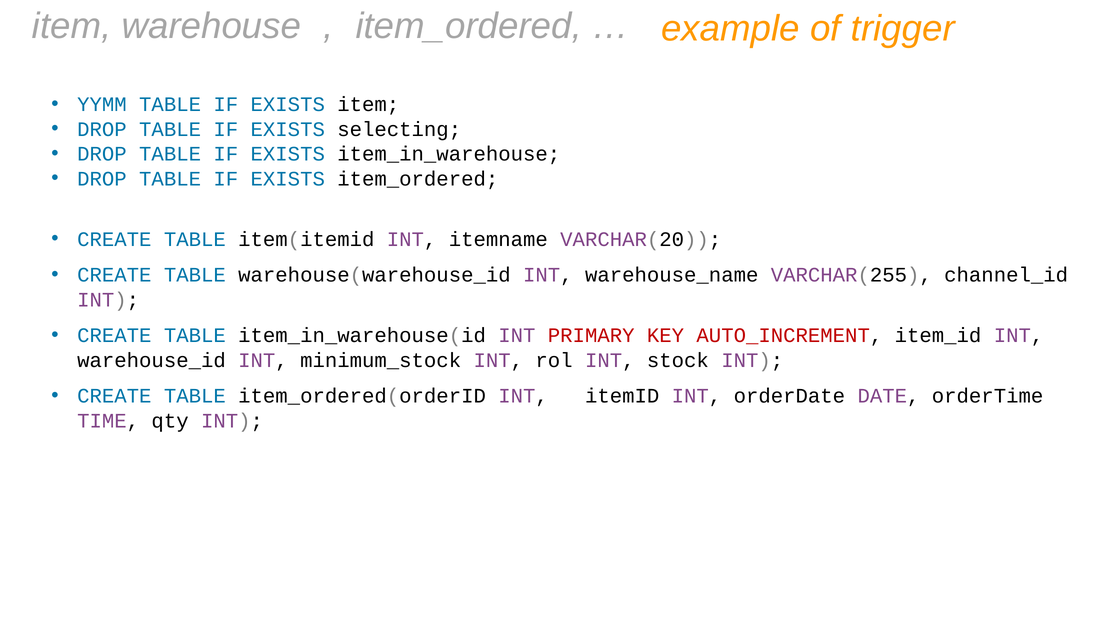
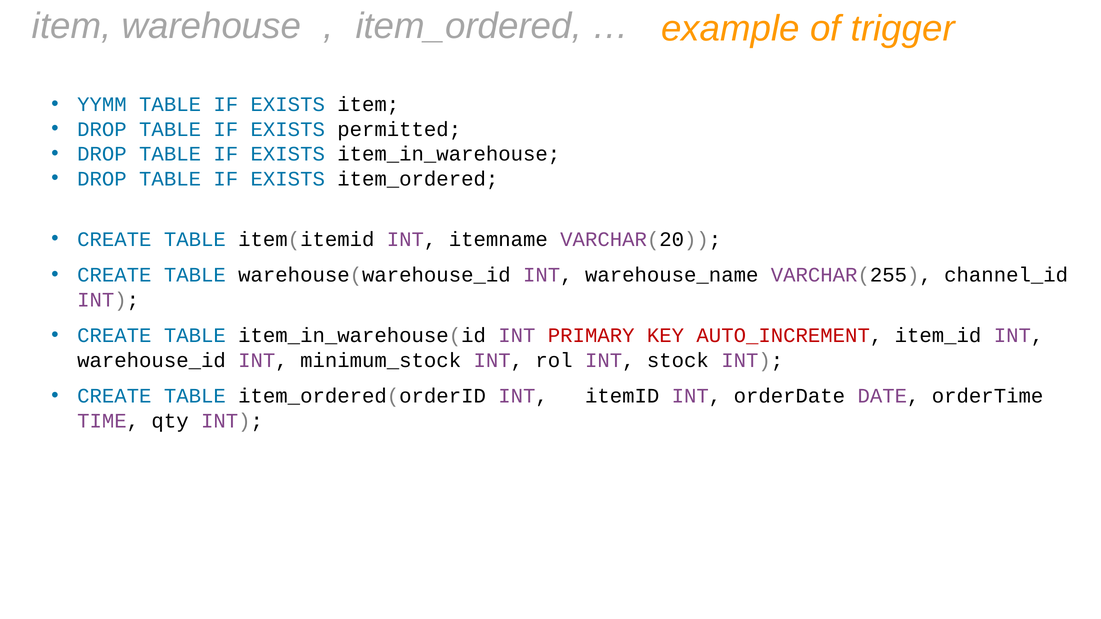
selecting: selecting -> permitted
